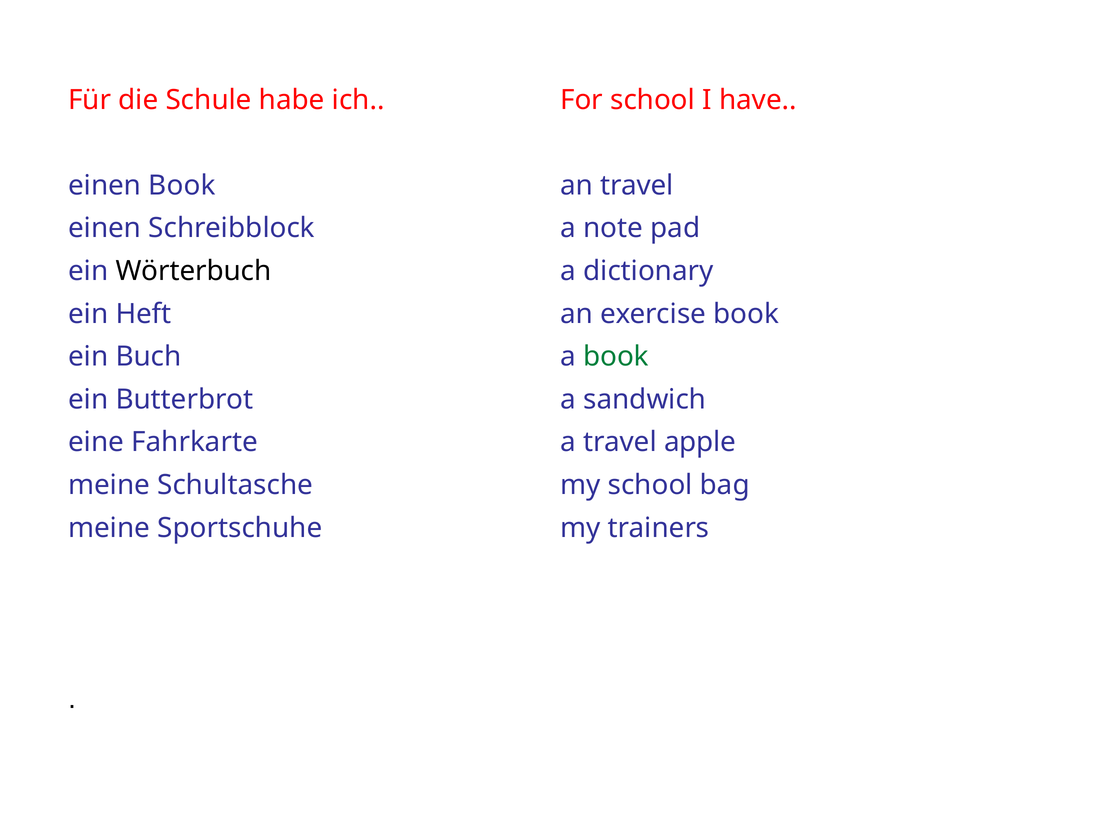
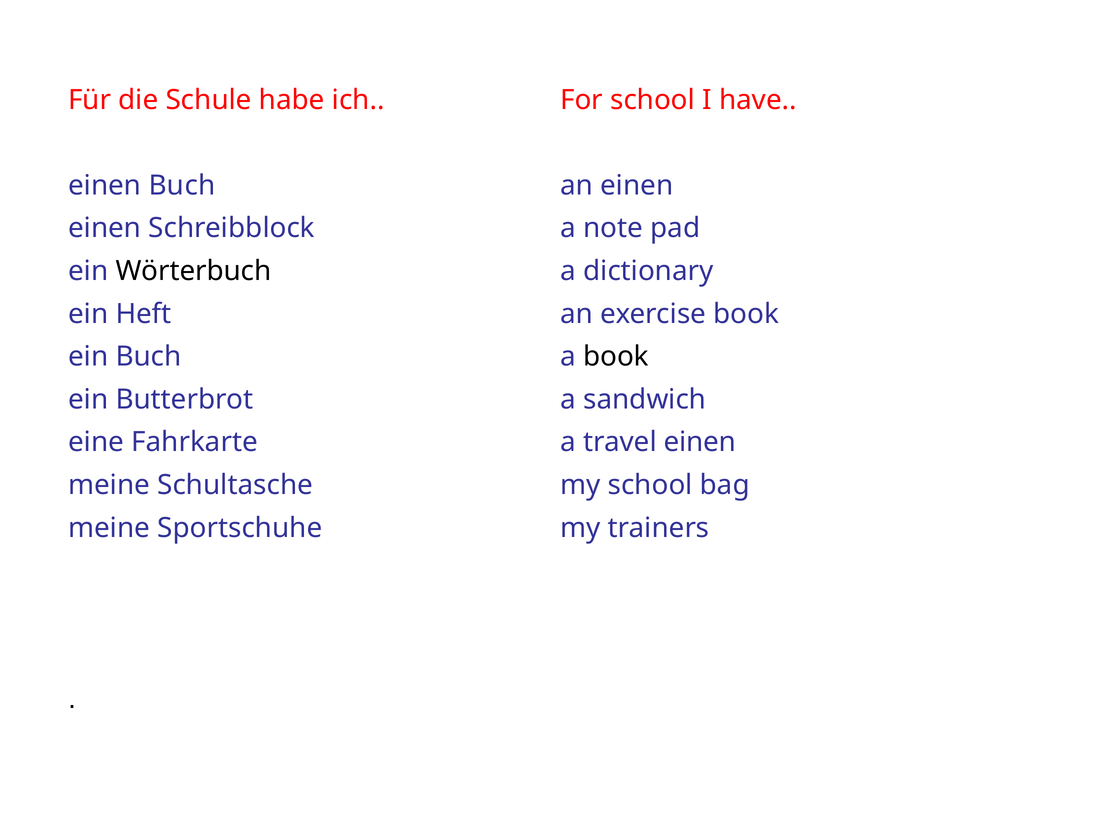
einen Book: Book -> Buch
an travel: travel -> einen
book at (616, 357) colour: green -> black
travel apple: apple -> einen
